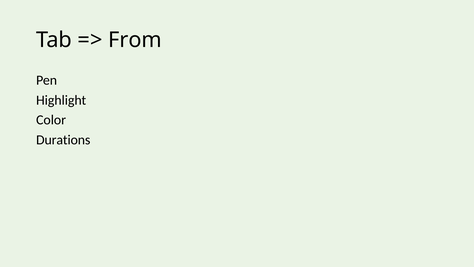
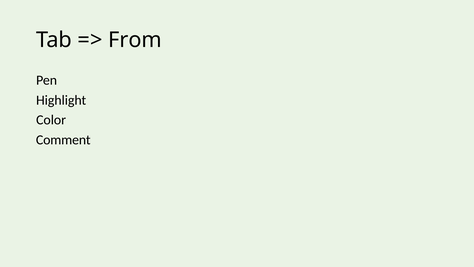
Durations: Durations -> Comment
